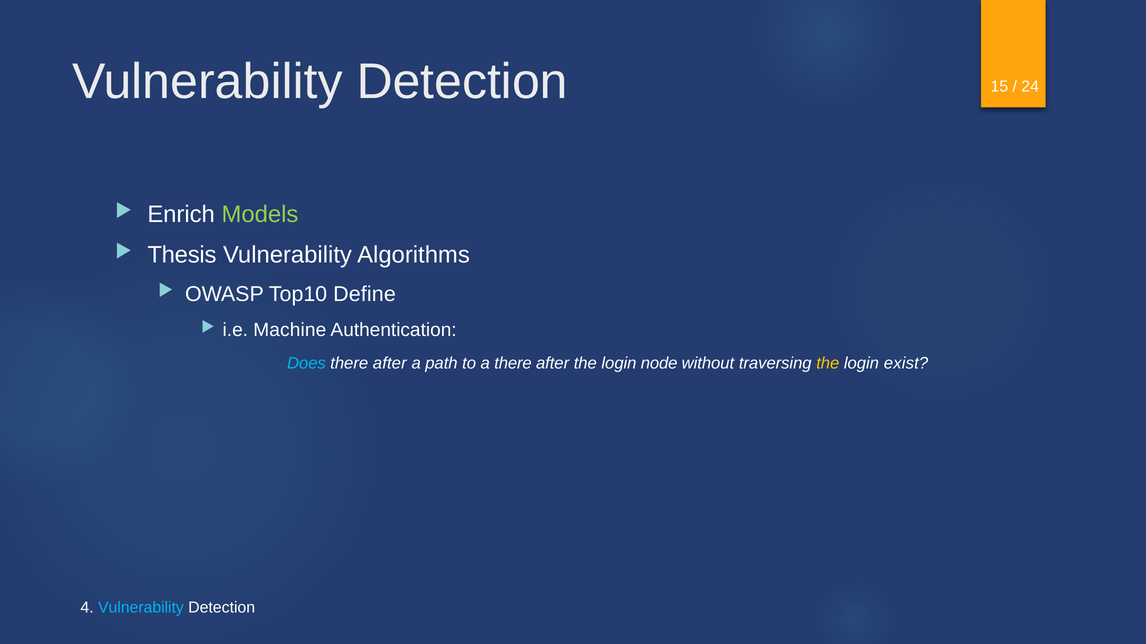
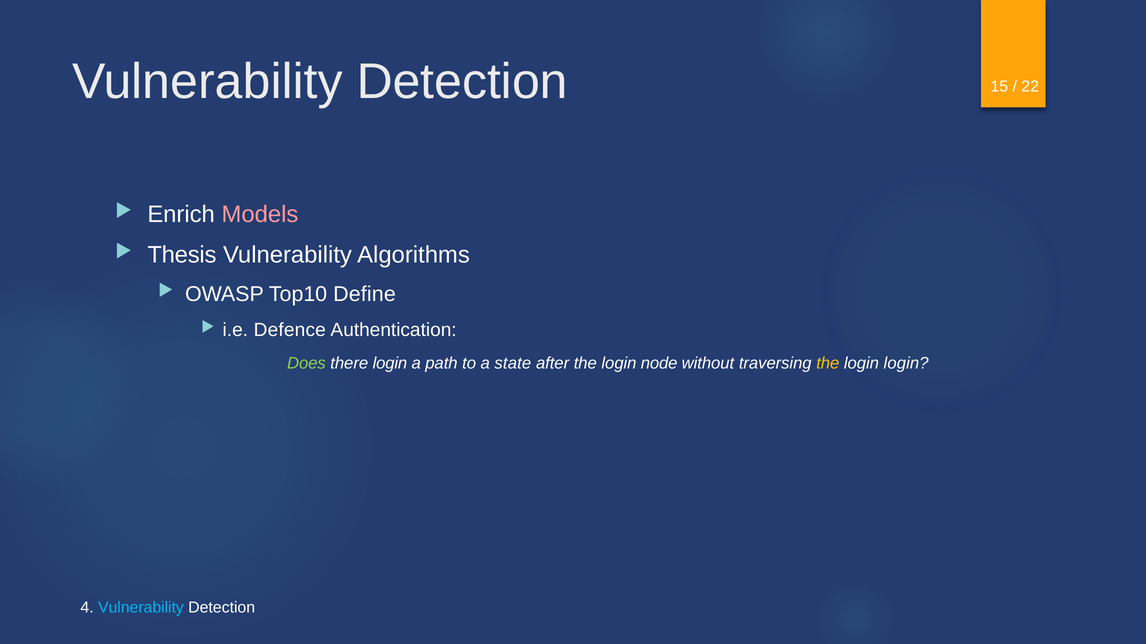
24: 24 -> 22
Models colour: light green -> pink
Machine: Machine -> Defence
Does colour: light blue -> light green
after at (390, 364): after -> login
a there: there -> state
login exist: exist -> login
